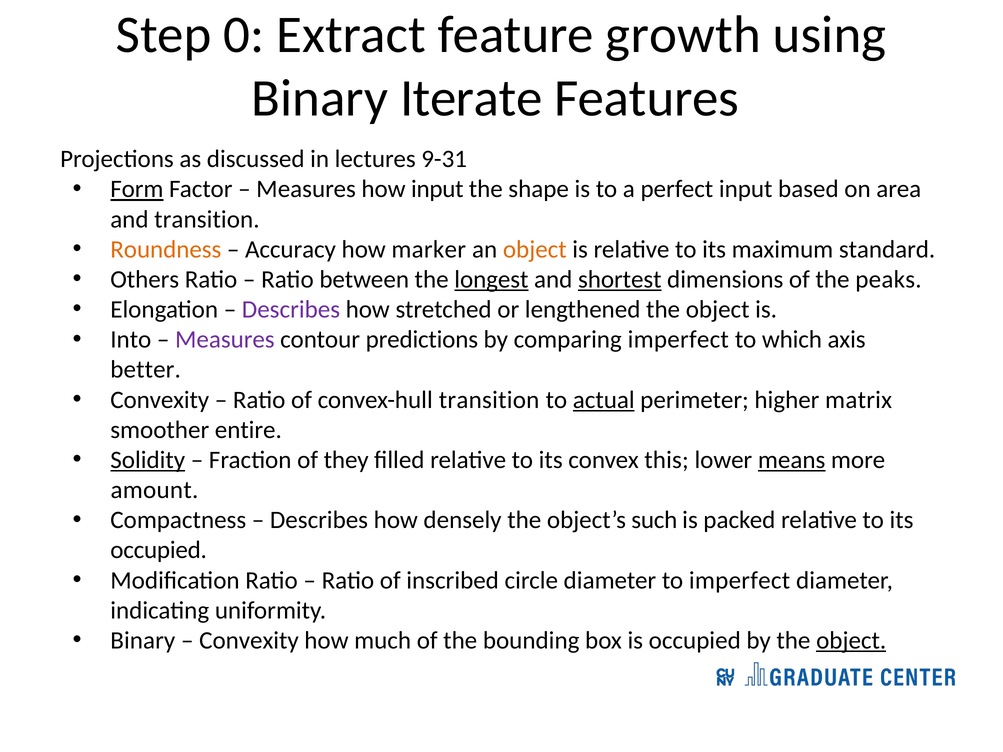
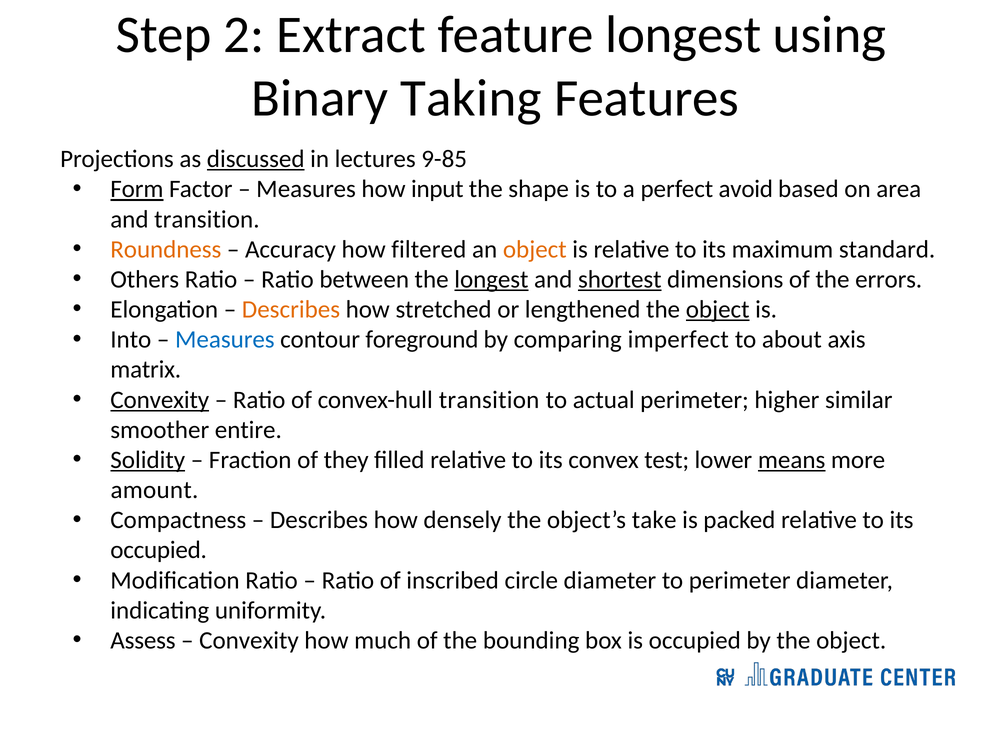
0: 0 -> 2
feature growth: growth -> longest
Iterate: Iterate -> Taking
discussed underline: none -> present
9-31: 9-31 -> 9-85
perfect input: input -> avoid
marker: marker -> filtered
peaks: peaks -> errors
Describes at (291, 310) colour: purple -> orange
object at (718, 310) underline: none -> present
Measures at (225, 340) colour: purple -> blue
predictions: predictions -> foreground
which: which -> about
better: better -> matrix
Convexity at (160, 400) underline: none -> present
actual underline: present -> none
matrix: matrix -> similar
this: this -> test
such: such -> take
to imperfect: imperfect -> perimeter
Binary at (143, 641): Binary -> Assess
object at (851, 641) underline: present -> none
